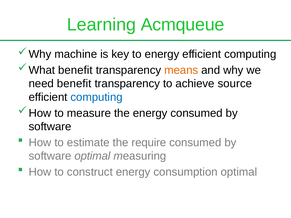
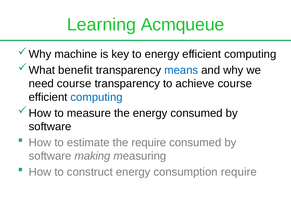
means colour: orange -> blue
need benefit: benefit -> course
achieve source: source -> course
software optimal: optimal -> making
consumption optimal: optimal -> require
